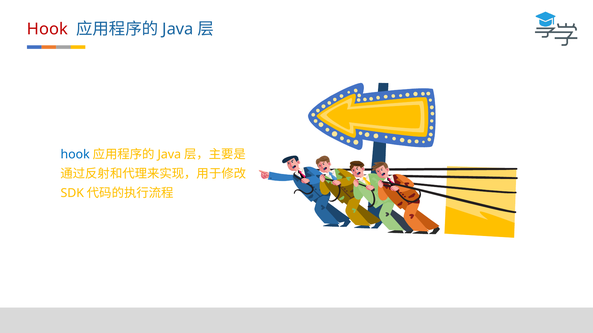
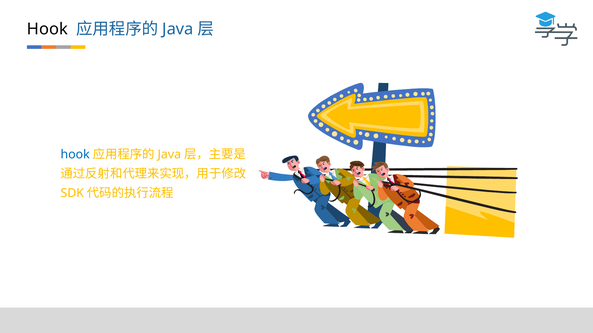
Hook at (47, 29) colour: red -> black
